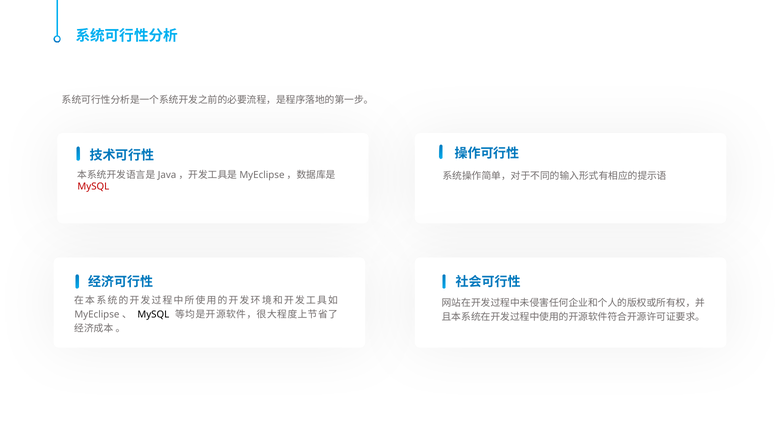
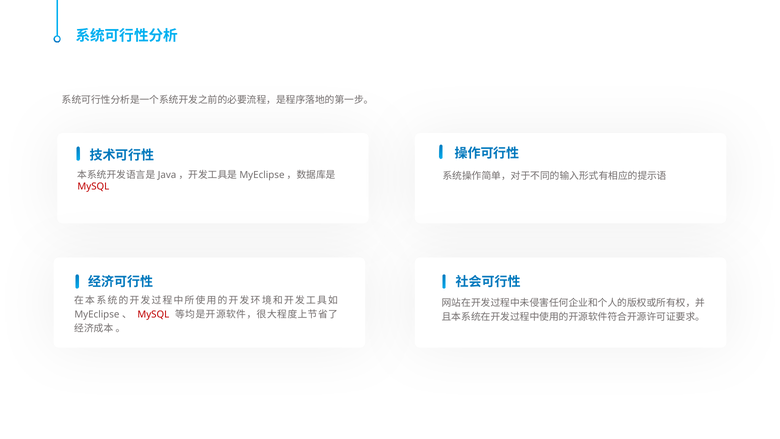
MySQL at (153, 314) colour: black -> red
